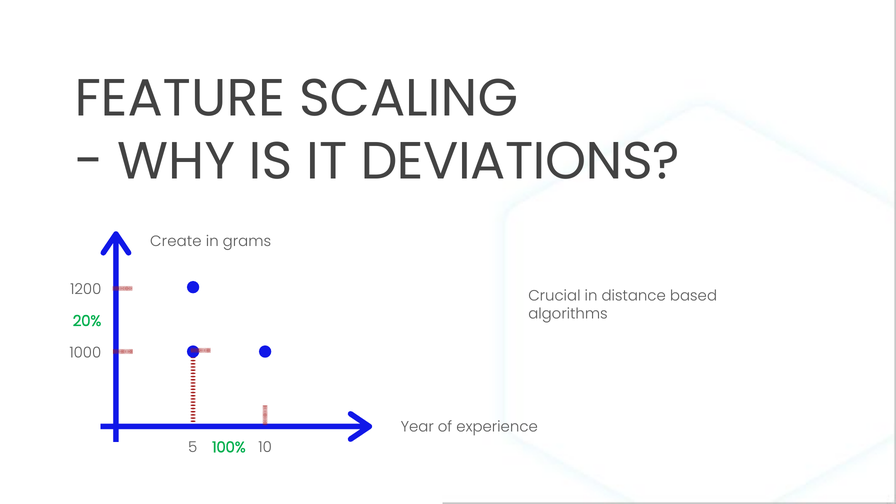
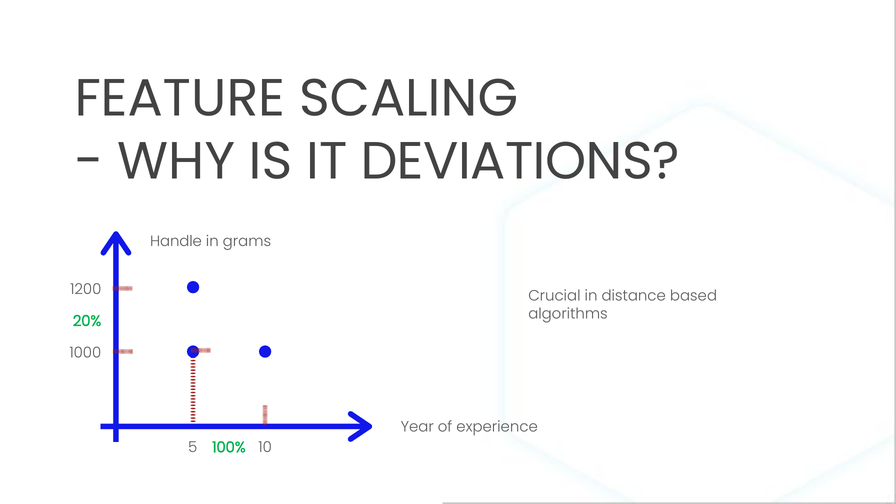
Create: Create -> Handle
